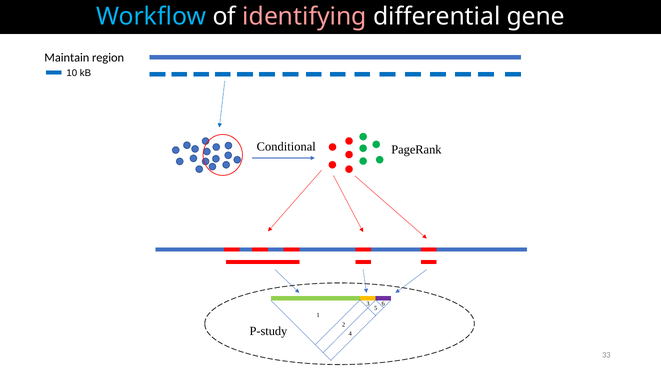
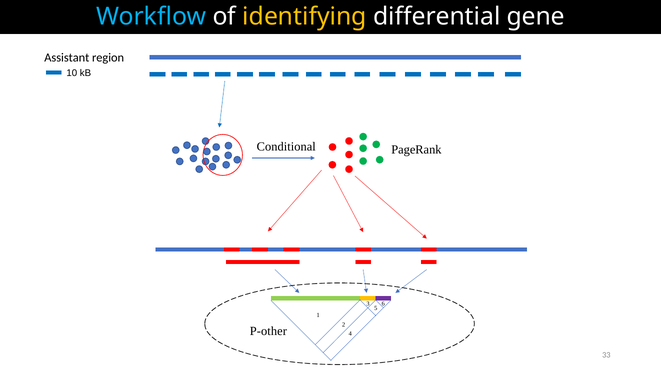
identifying colour: pink -> yellow
Maintain: Maintain -> Assistant
P-study: P-study -> P-other
